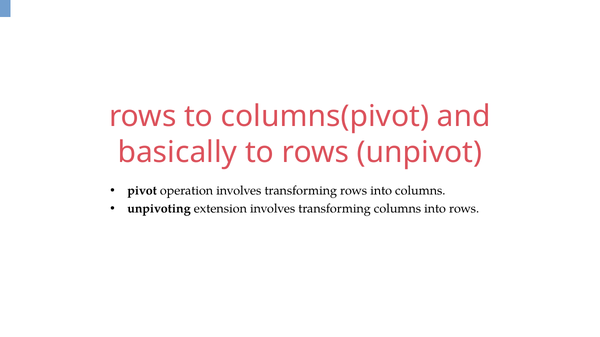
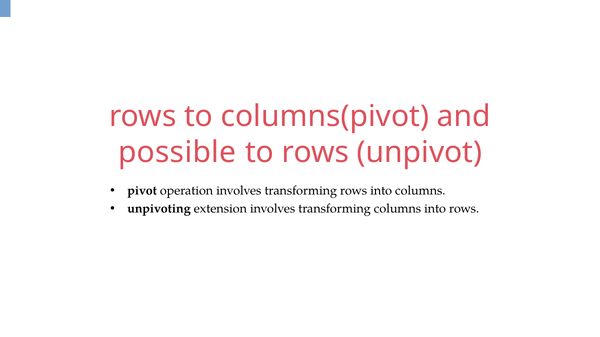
basically: basically -> possible
